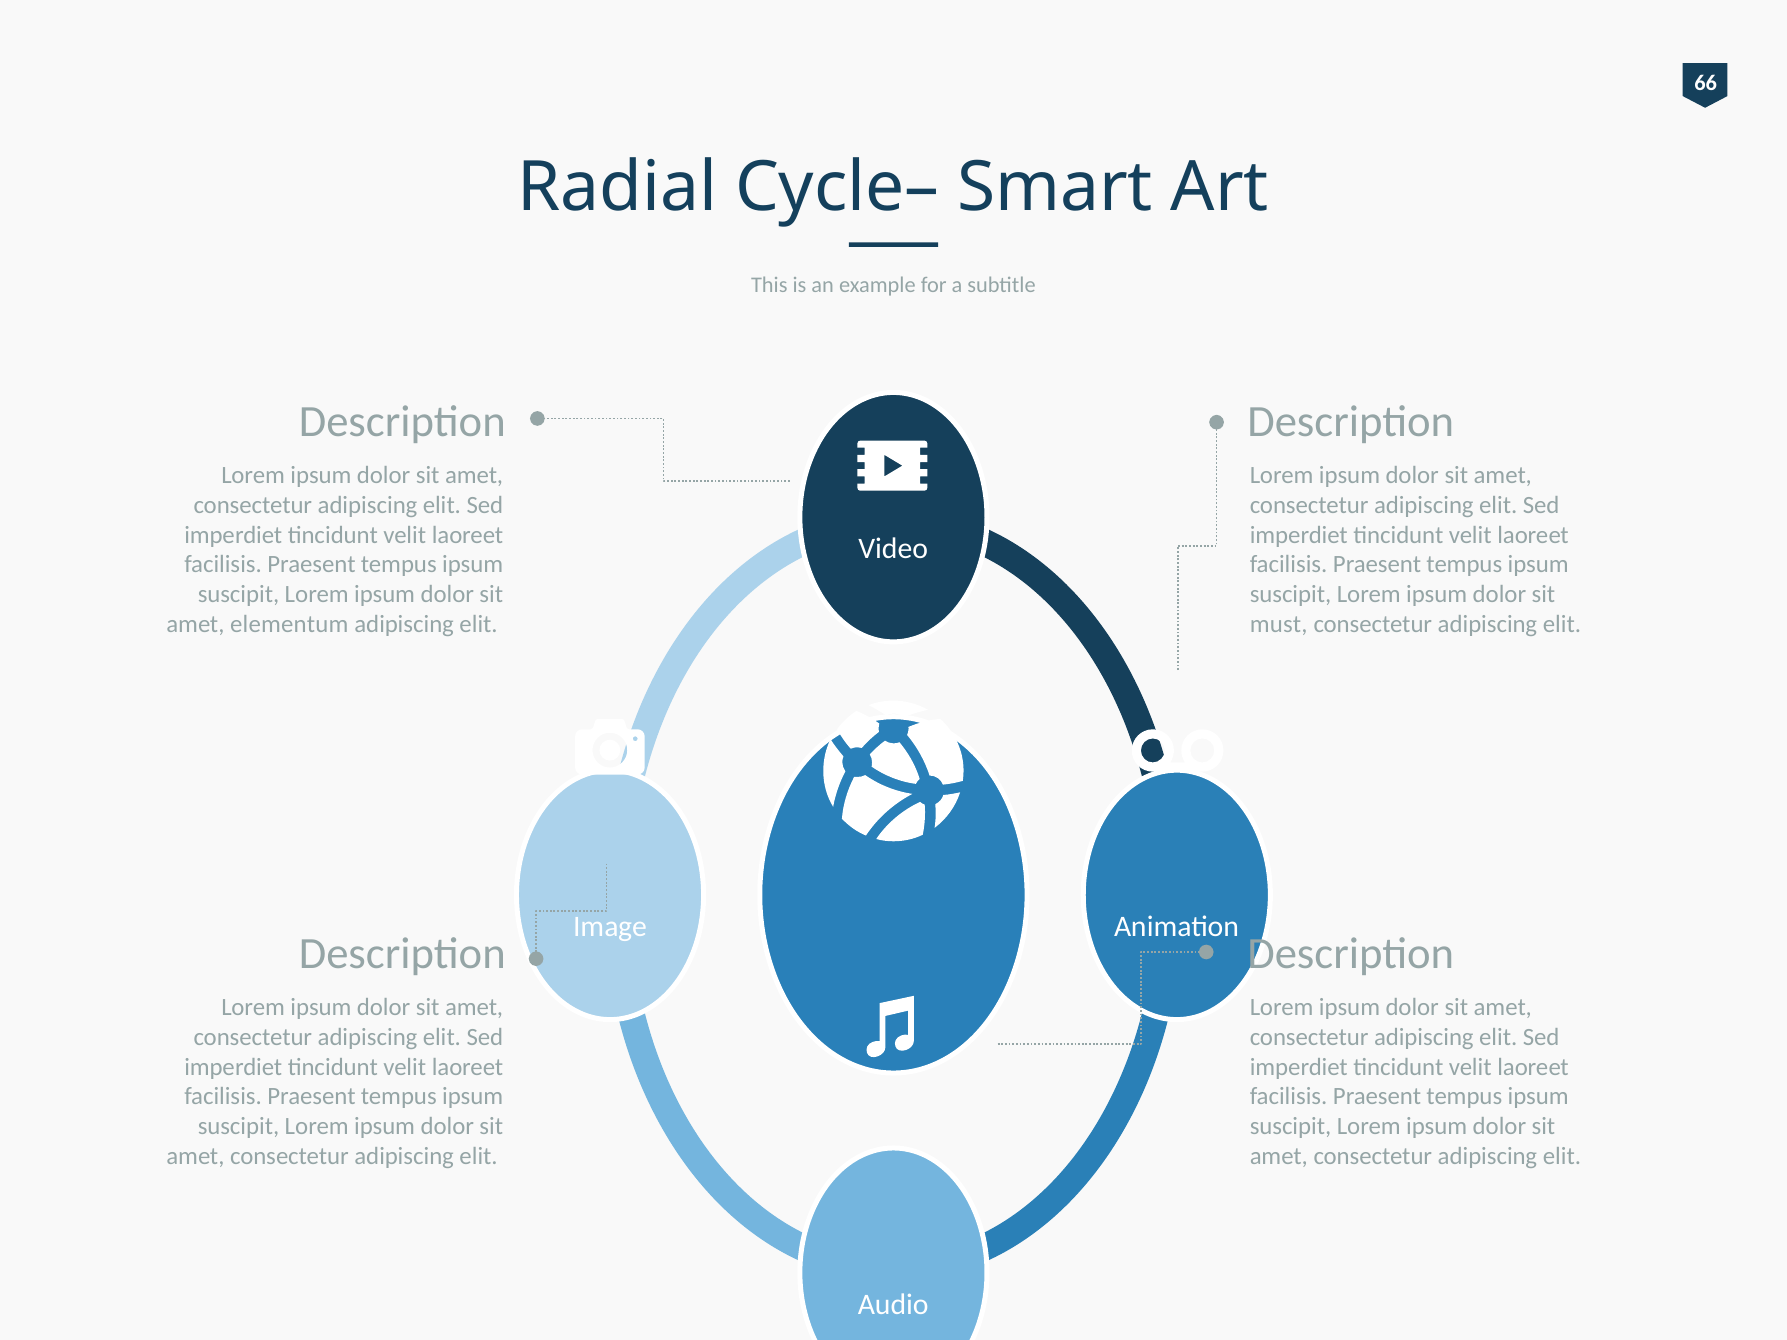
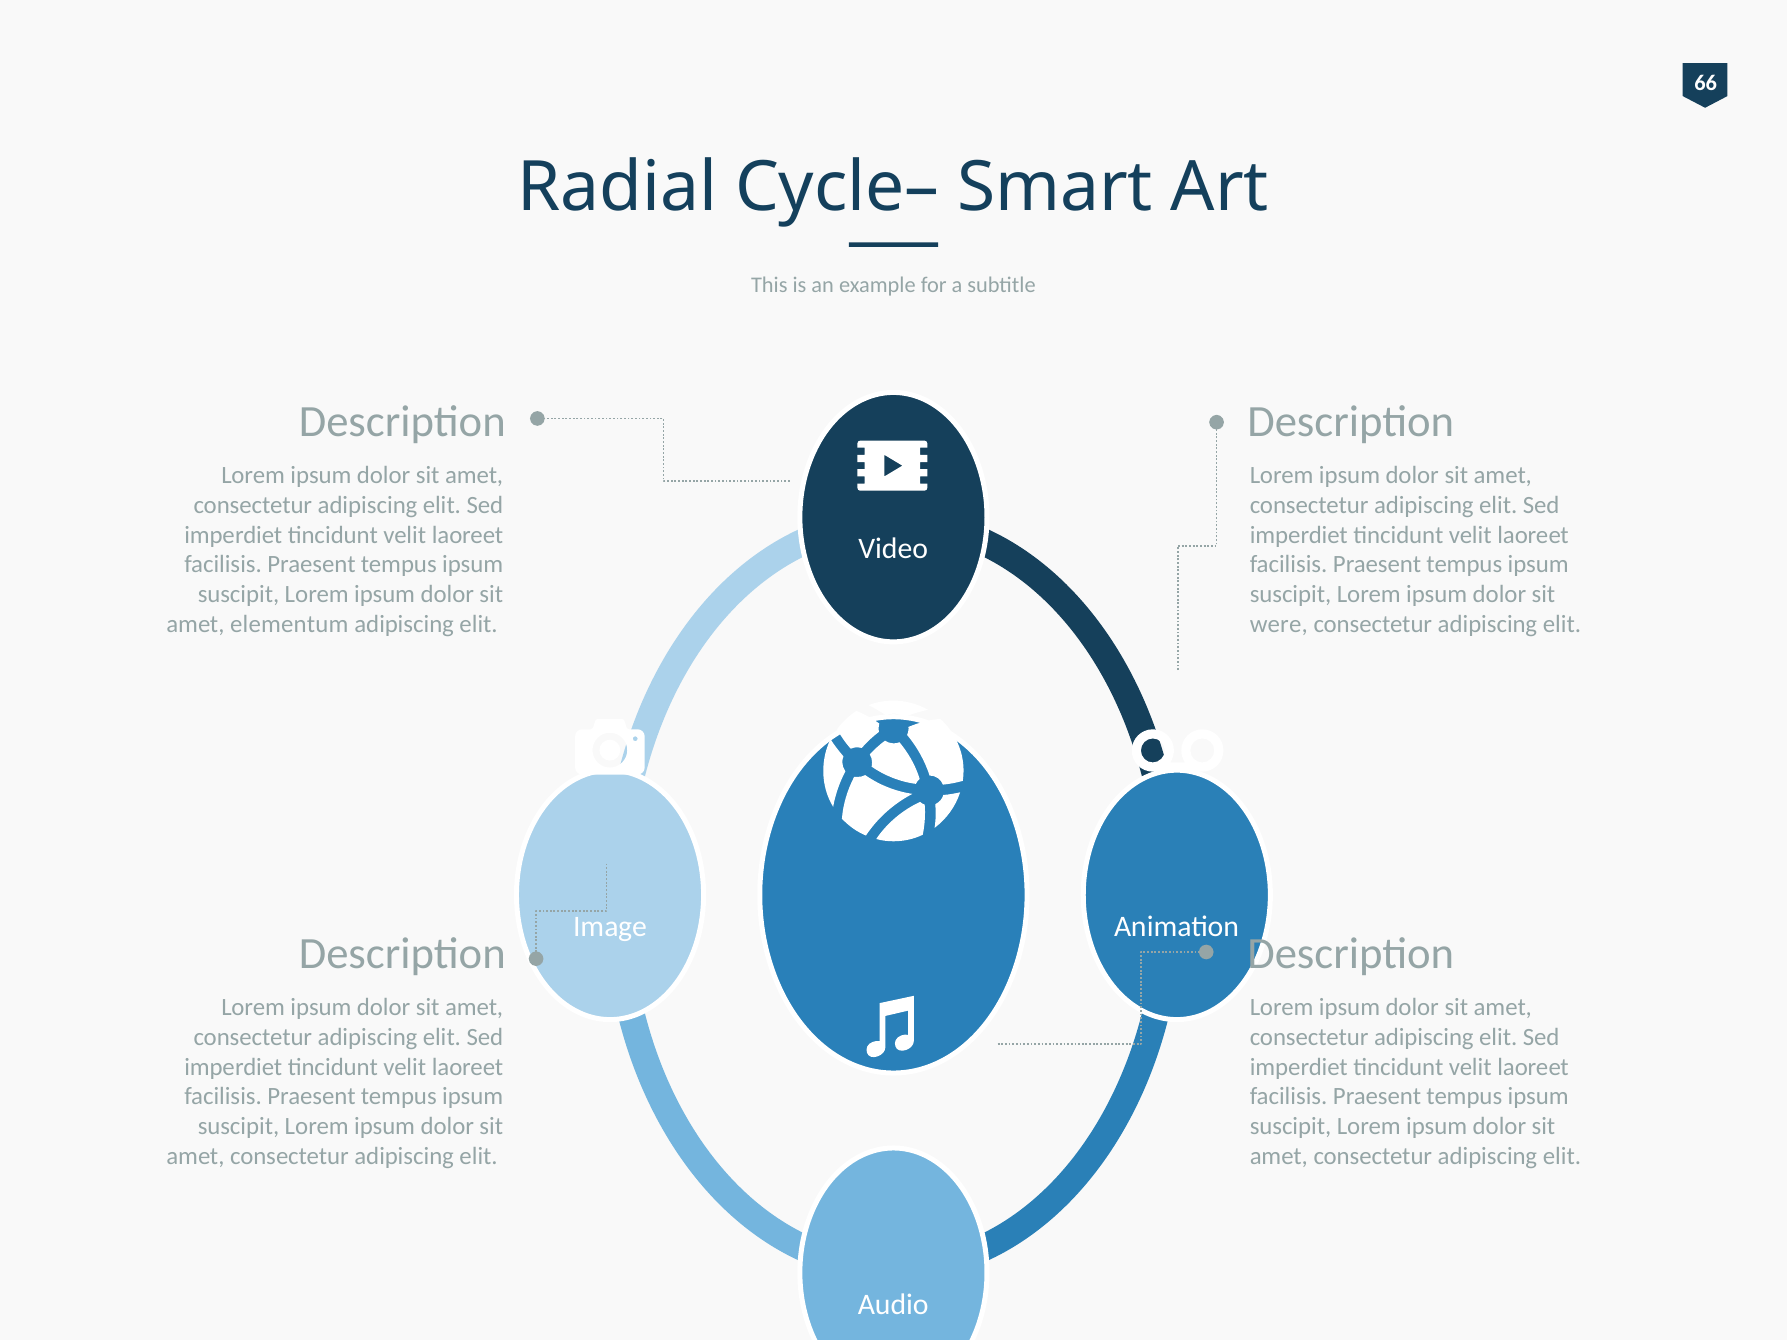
must: must -> were
